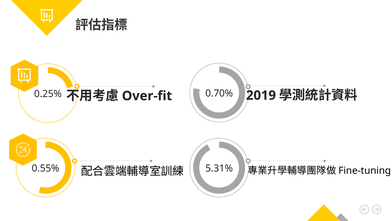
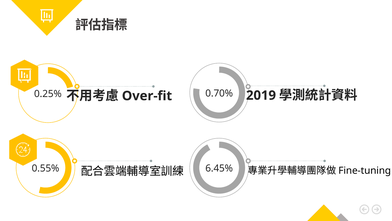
5.31%: 5.31% -> 6.45%
